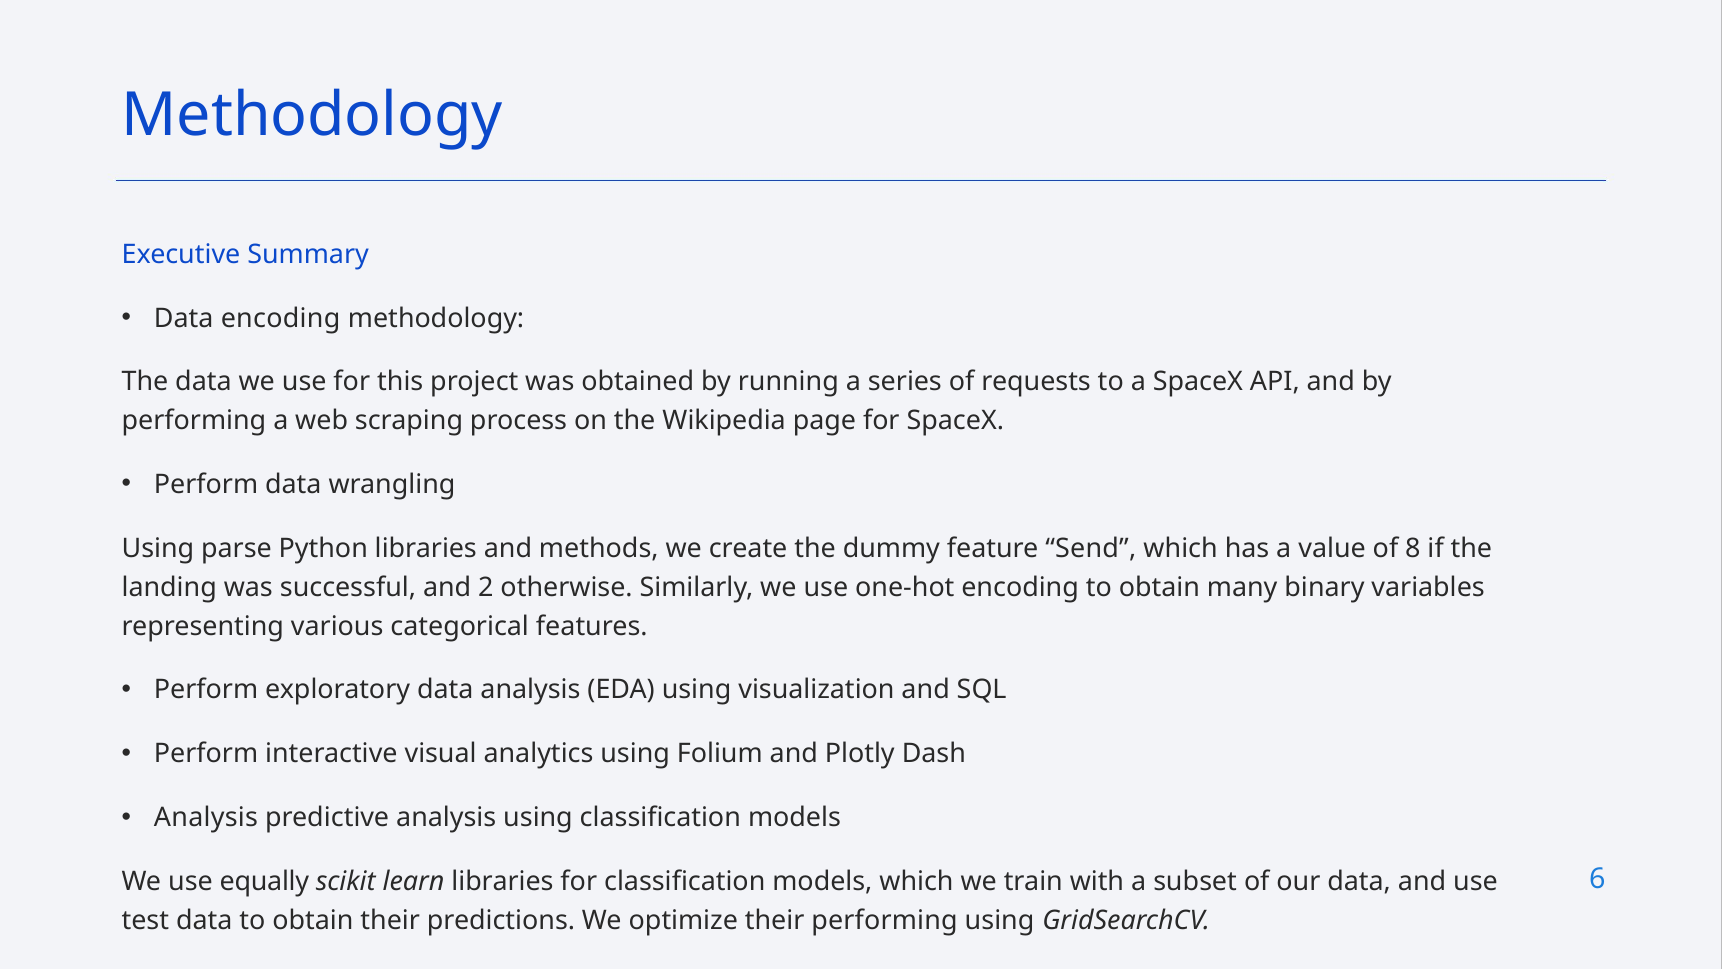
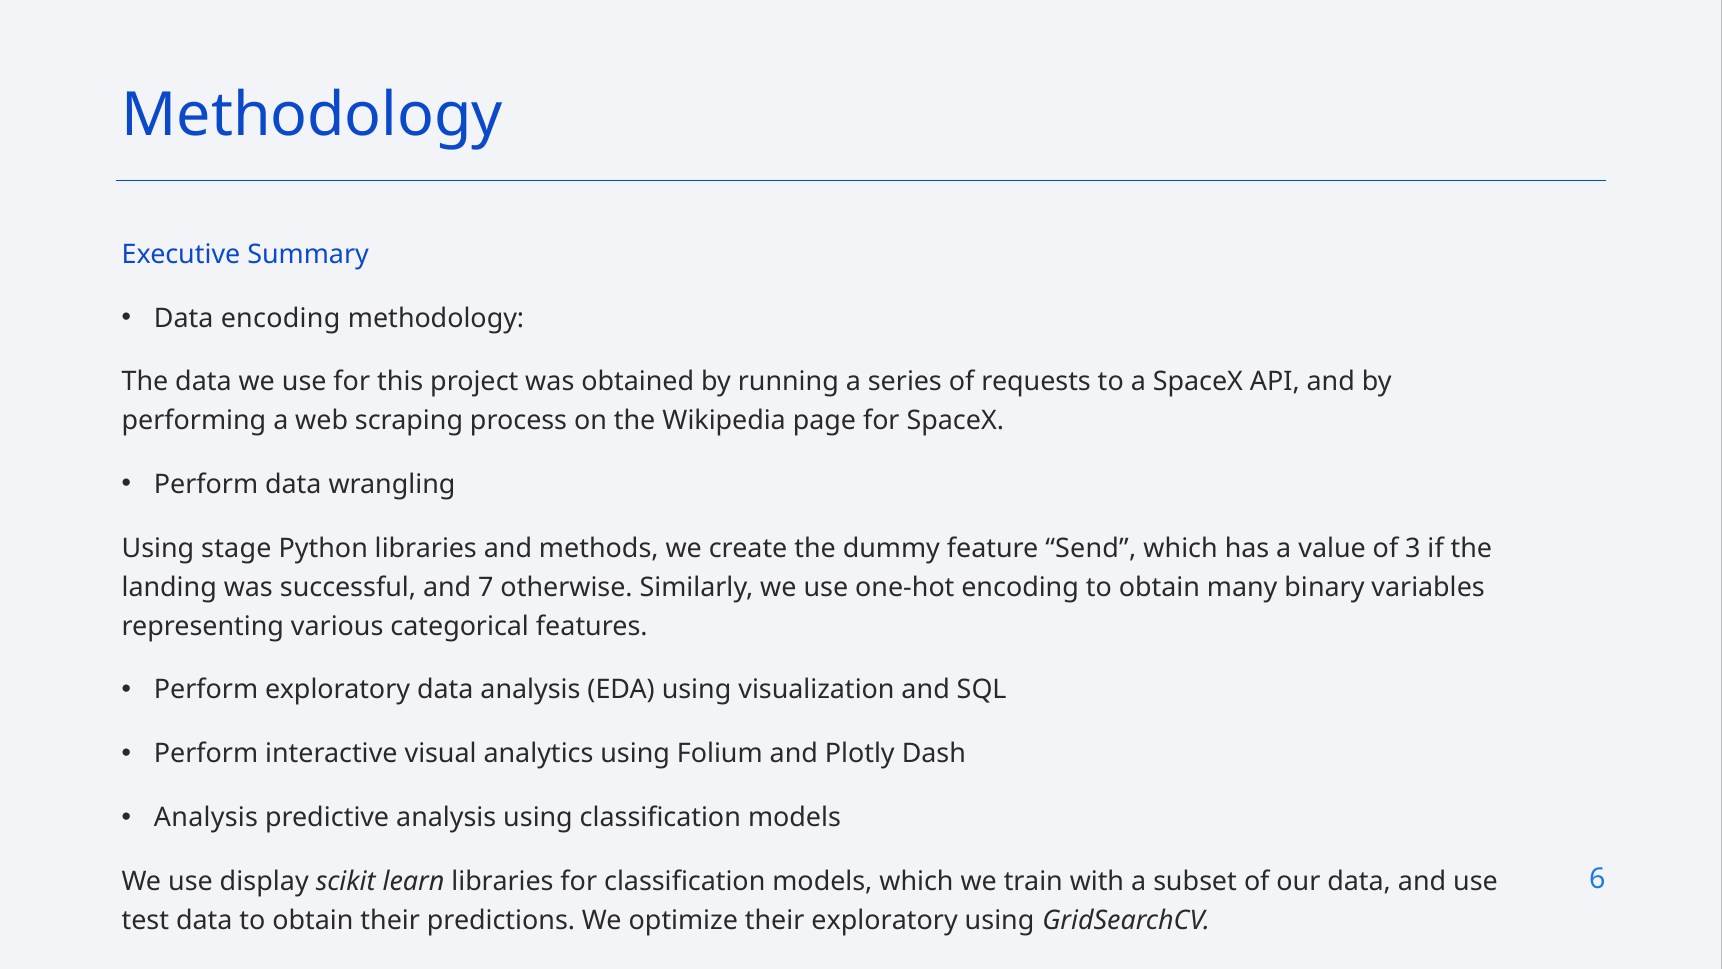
parse: parse -> stage
8: 8 -> 3
2: 2 -> 7
equally: equally -> display
their performing: performing -> exploratory
